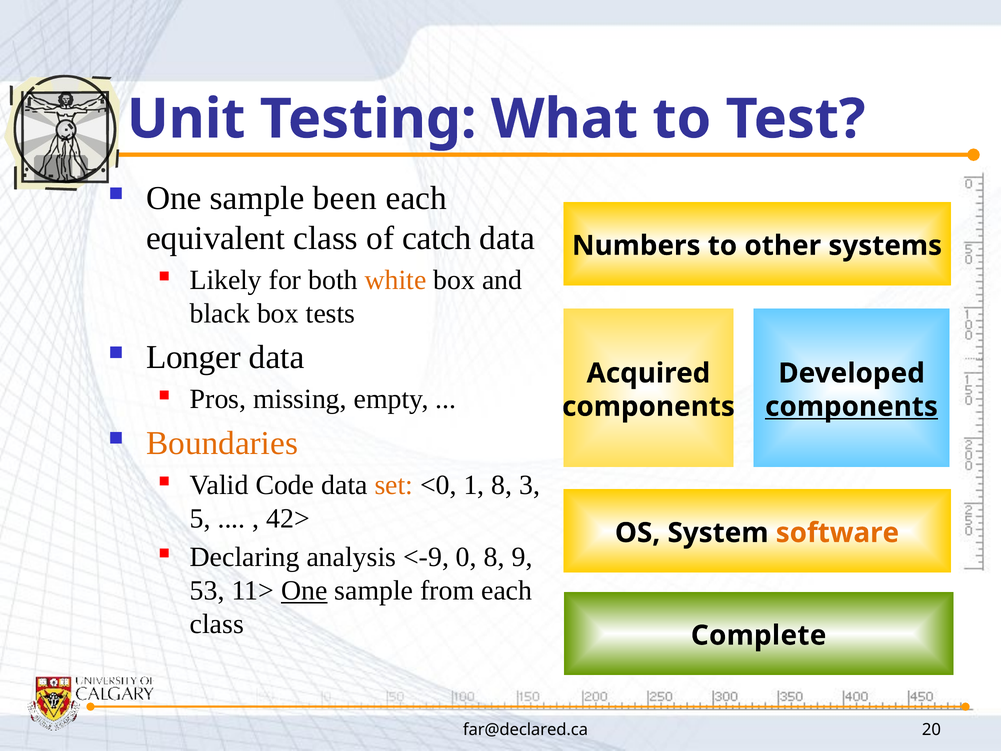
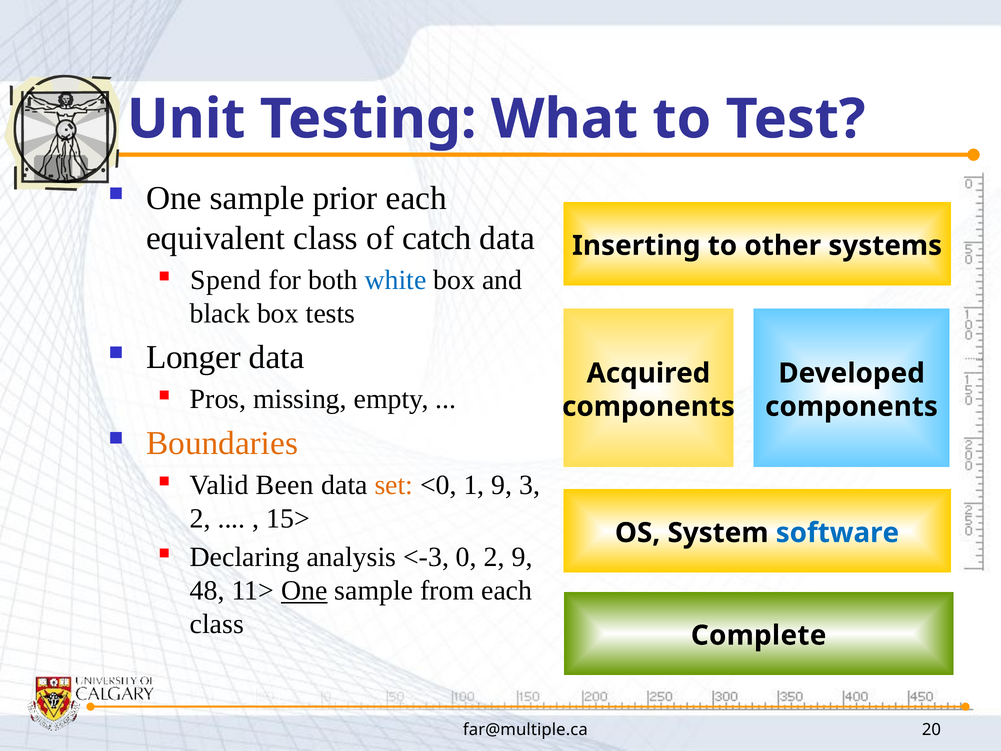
been: been -> prior
Numbers: Numbers -> Inserting
Likely: Likely -> Spend
white colour: orange -> blue
components at (851, 407) underline: present -> none
Code: Code -> Been
1 8: 8 -> 9
5 at (200, 518): 5 -> 2
42>: 42> -> 15>
software colour: orange -> blue
<-9: <-9 -> <-3
0 8: 8 -> 2
53: 53 -> 48
far@declared.ca: far@declared.ca -> far@multiple.ca
